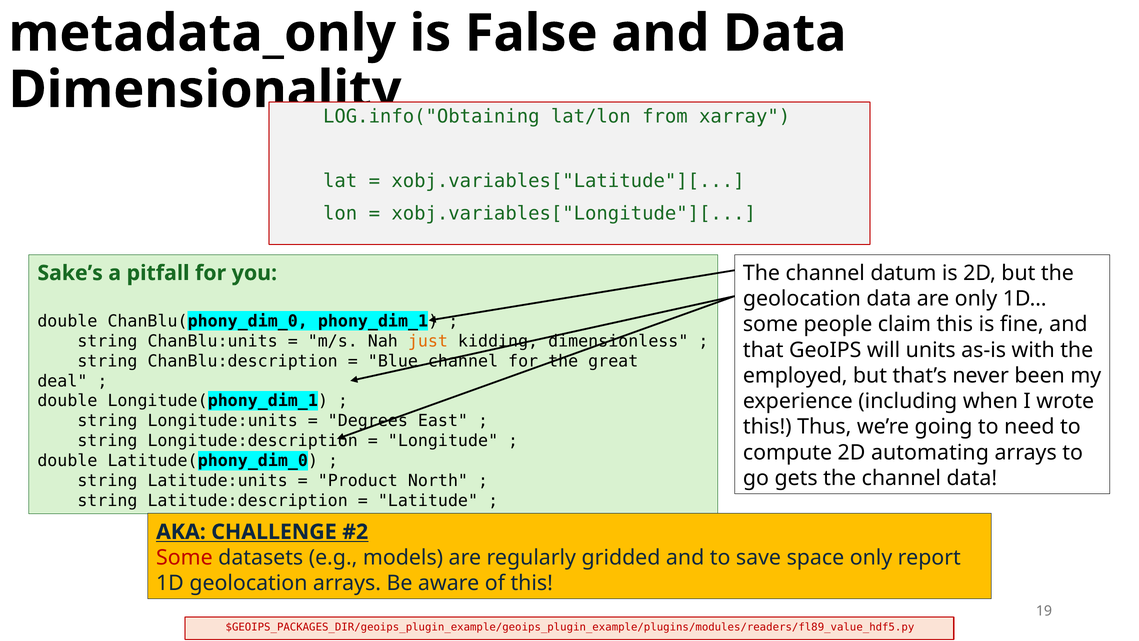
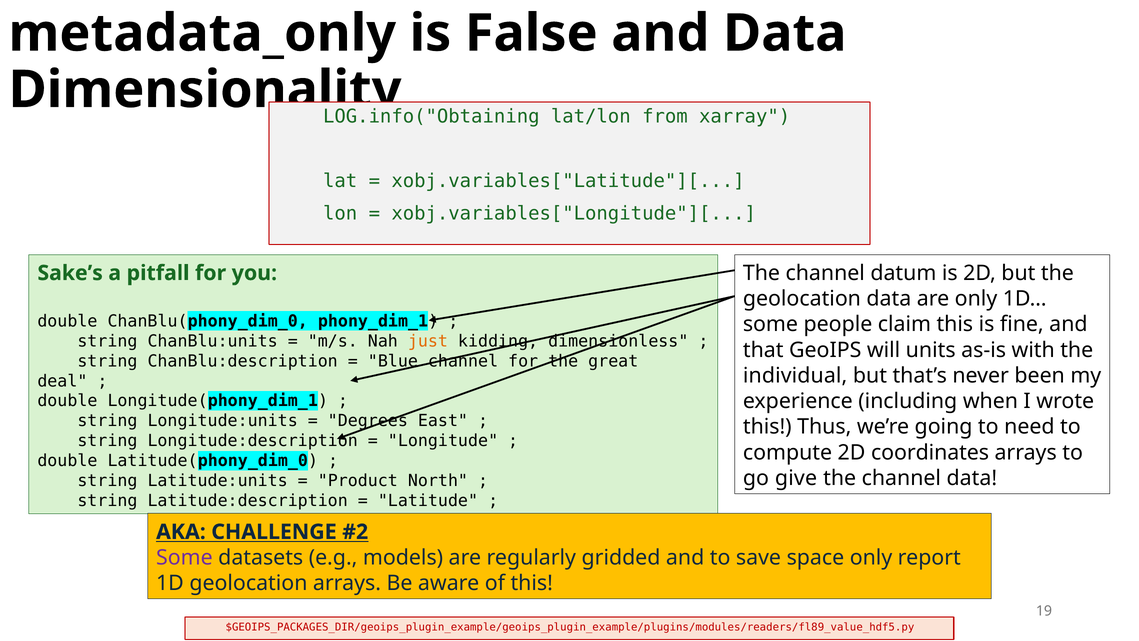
employed: employed -> individual
automating: automating -> coordinates
gets: gets -> give
Some at (184, 557) colour: red -> purple
